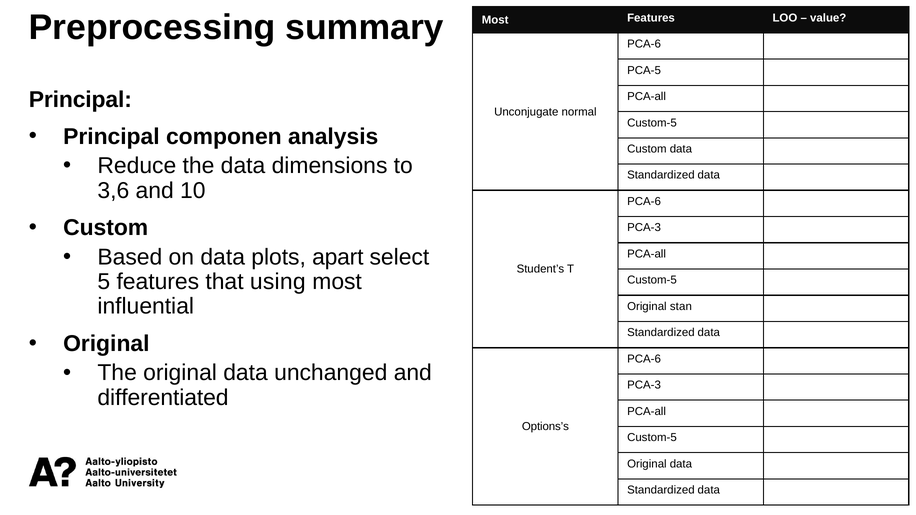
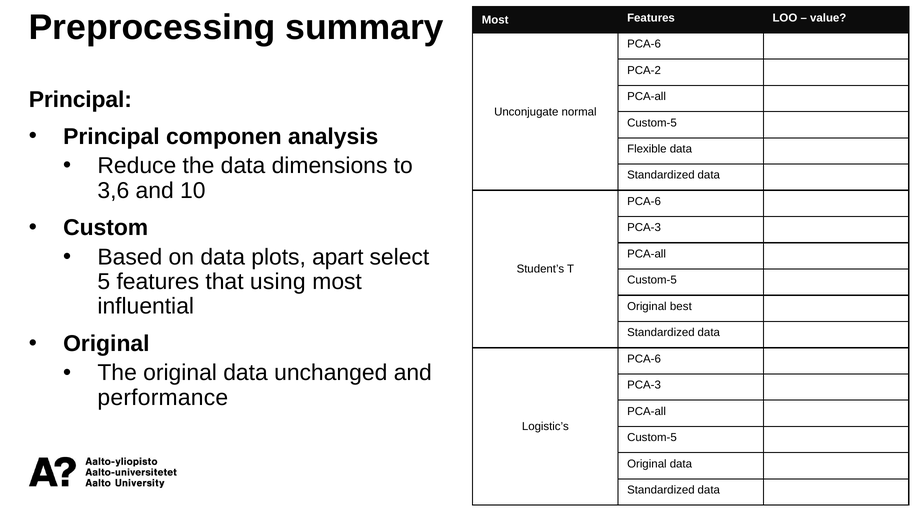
PCA-5: PCA-5 -> PCA-2
Custom at (647, 149): Custom -> Flexible
stan: stan -> best
differentiated: differentiated -> performance
Options’s: Options’s -> Logistic’s
